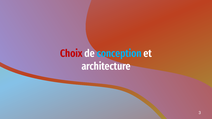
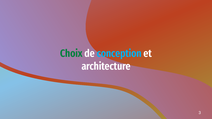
Choix colour: red -> green
